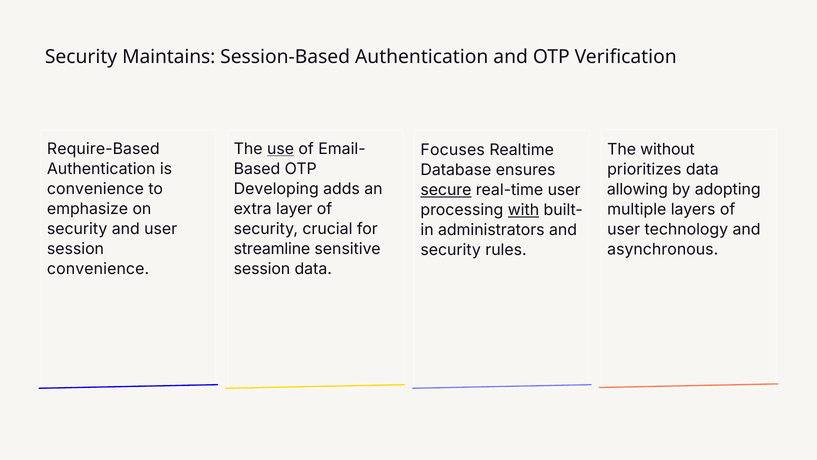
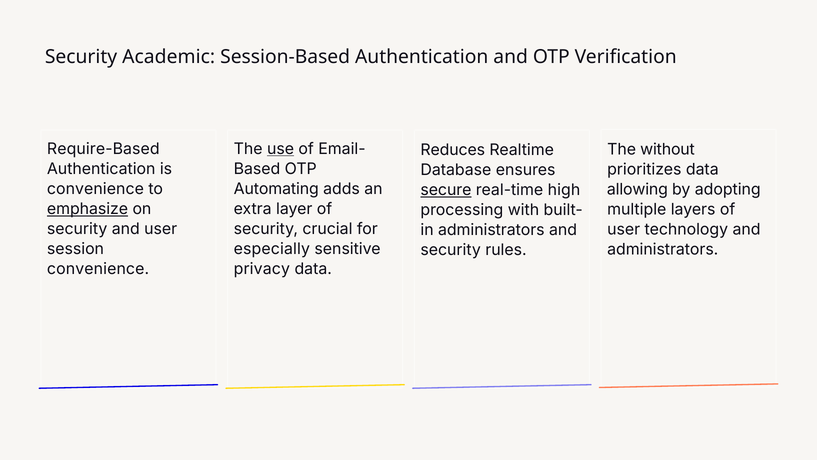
Maintains: Maintains -> Academic
Focuses: Focuses -> Reduces
Developing: Developing -> Automating
real-time user: user -> high
emphasize underline: none -> present
with underline: present -> none
streamline: streamline -> especially
asynchronous at (663, 249): asynchronous -> administrators
session at (262, 269): session -> privacy
